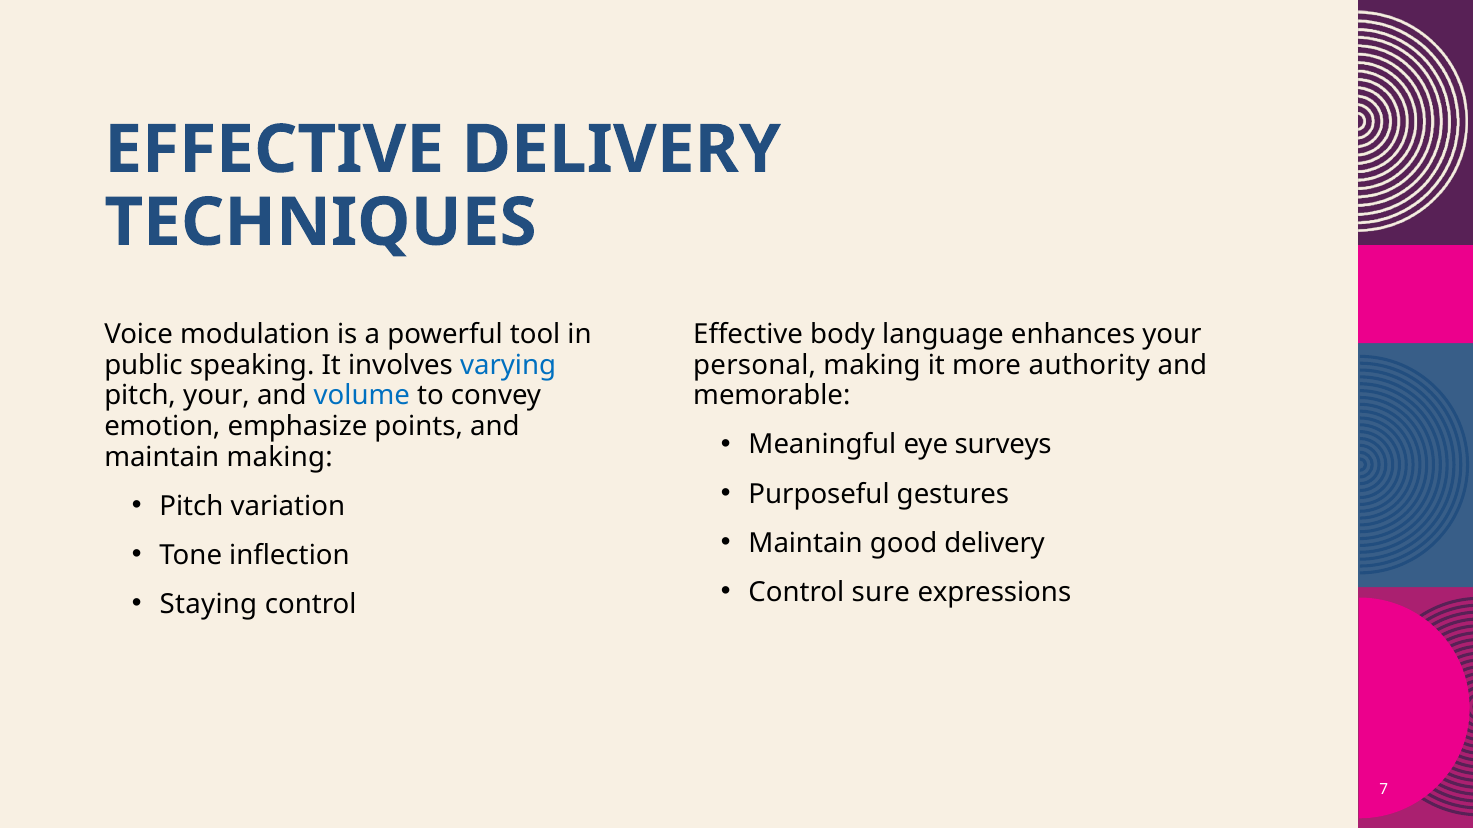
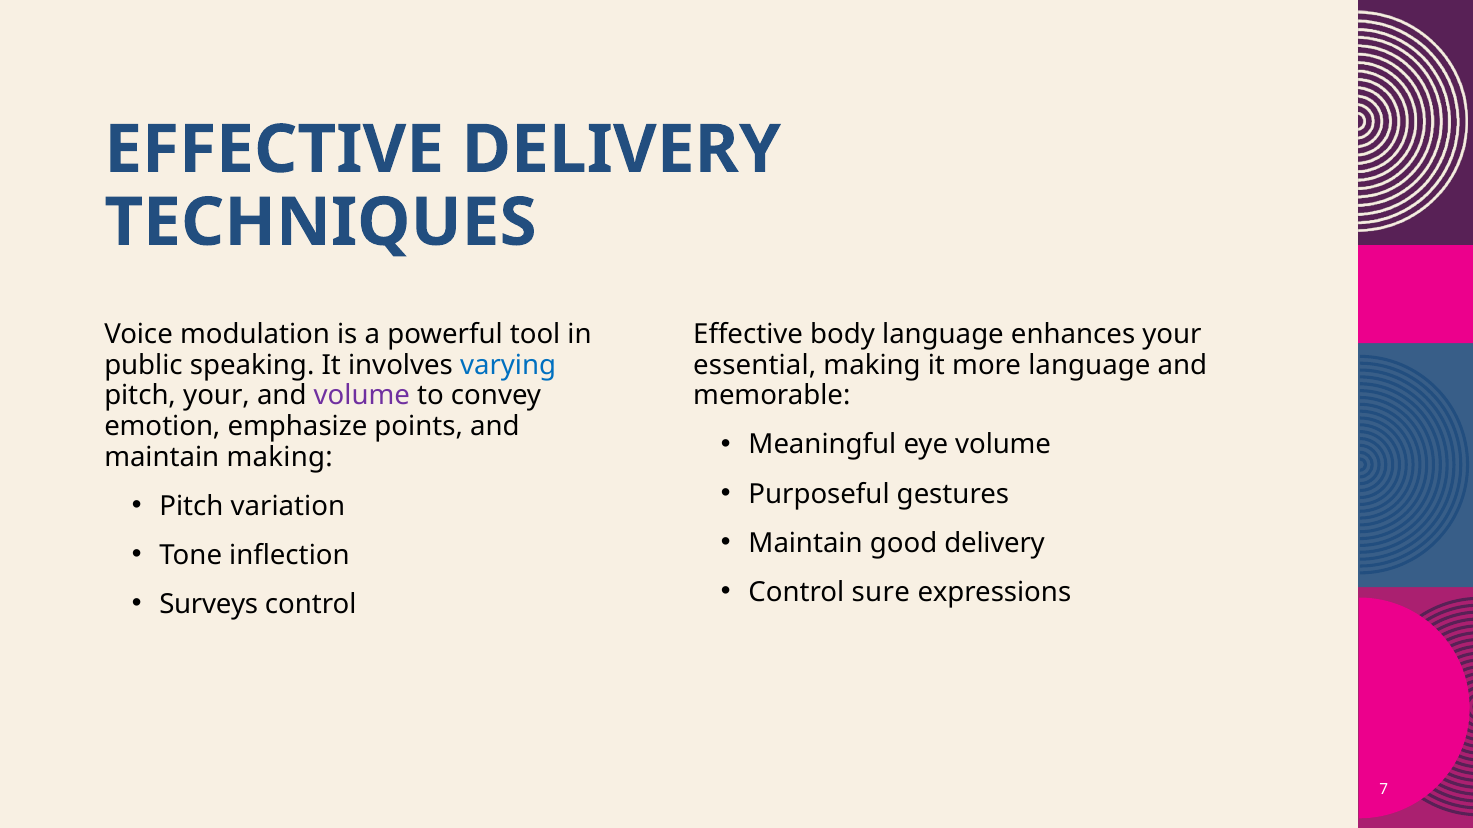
personal: personal -> essential
more authority: authority -> language
volume at (362, 396) colour: blue -> purple
eye surveys: surveys -> volume
Staying: Staying -> Surveys
